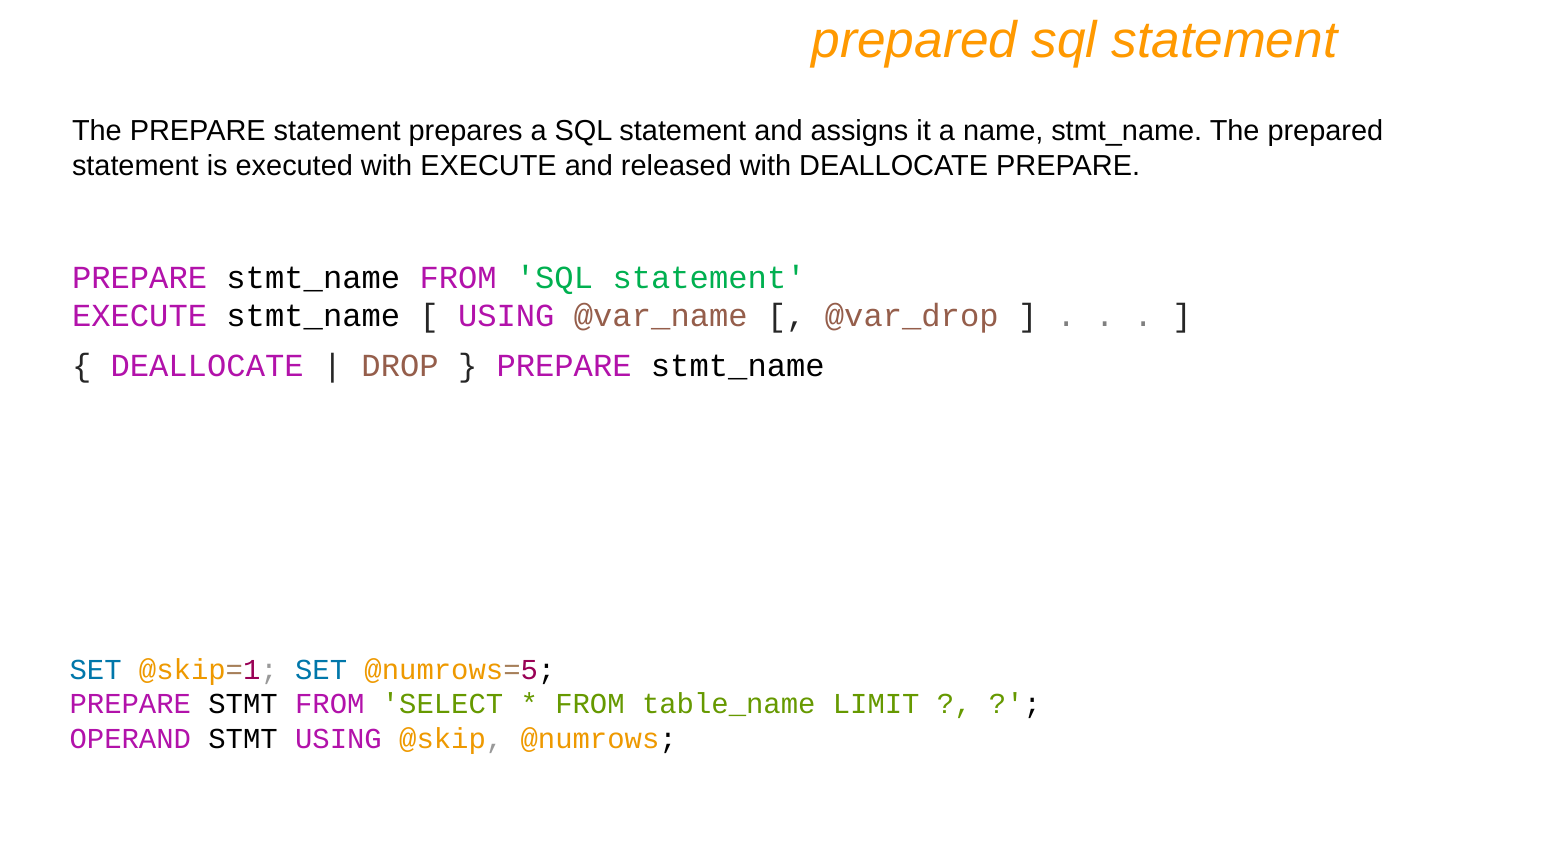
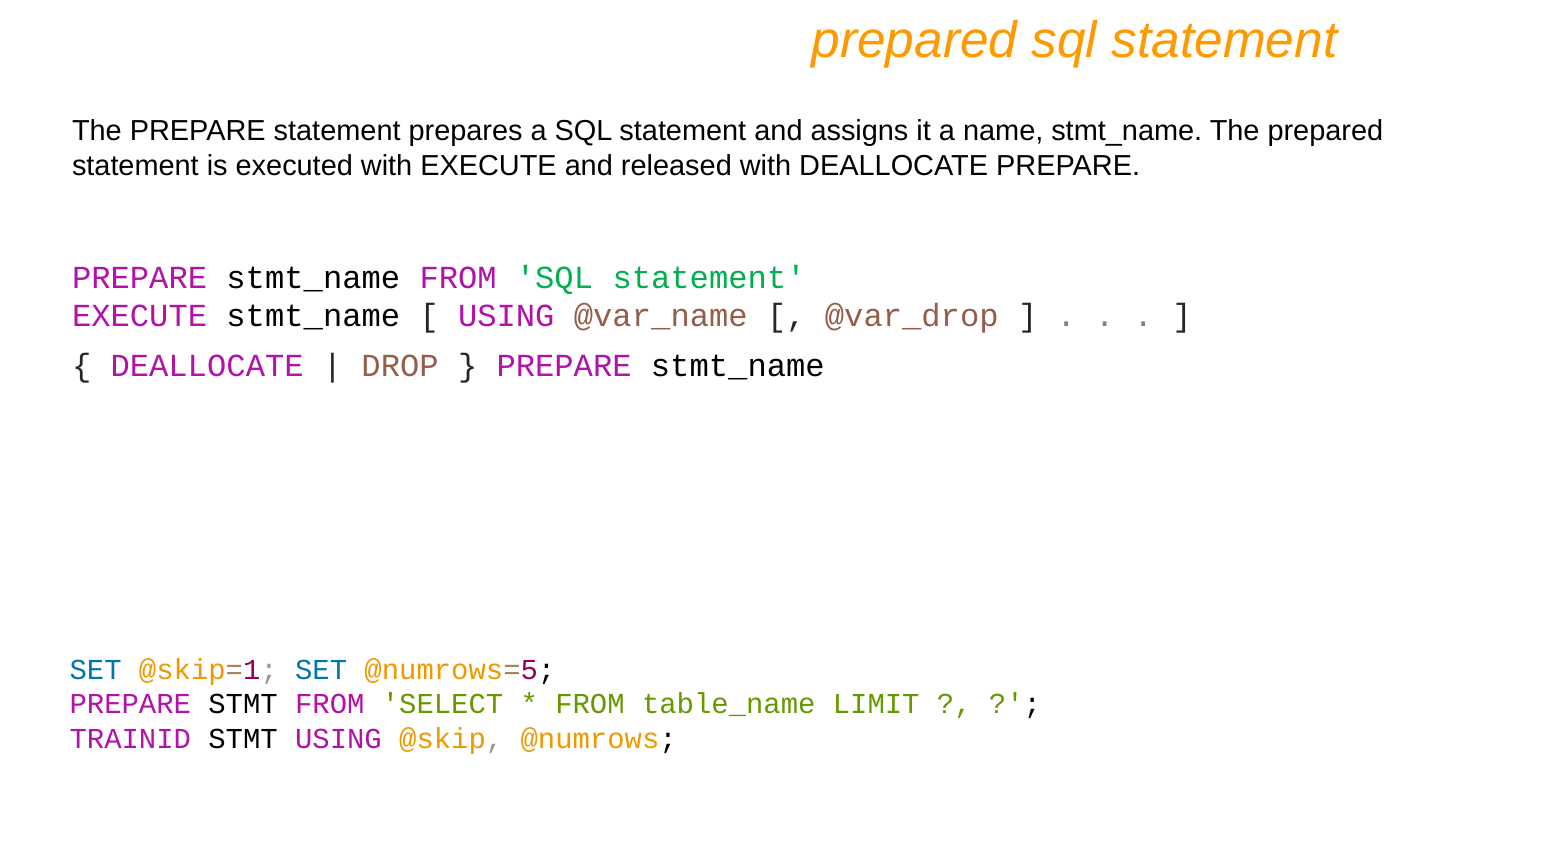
OPERAND: OPERAND -> TRAINID
